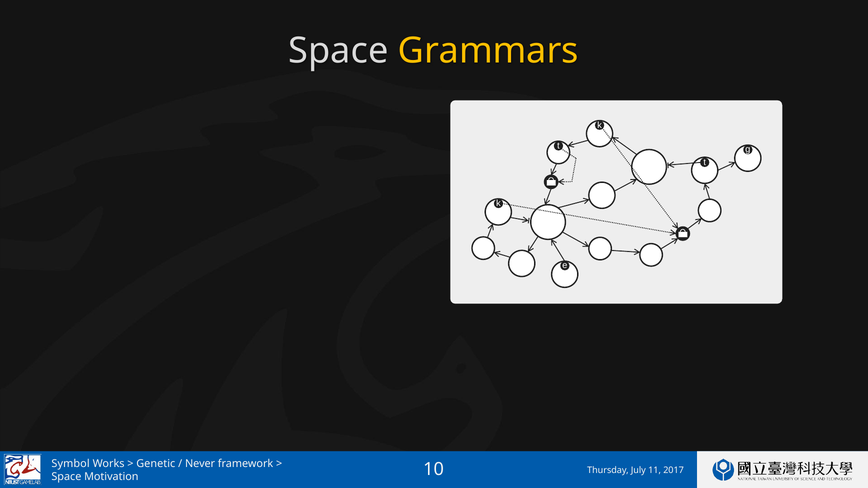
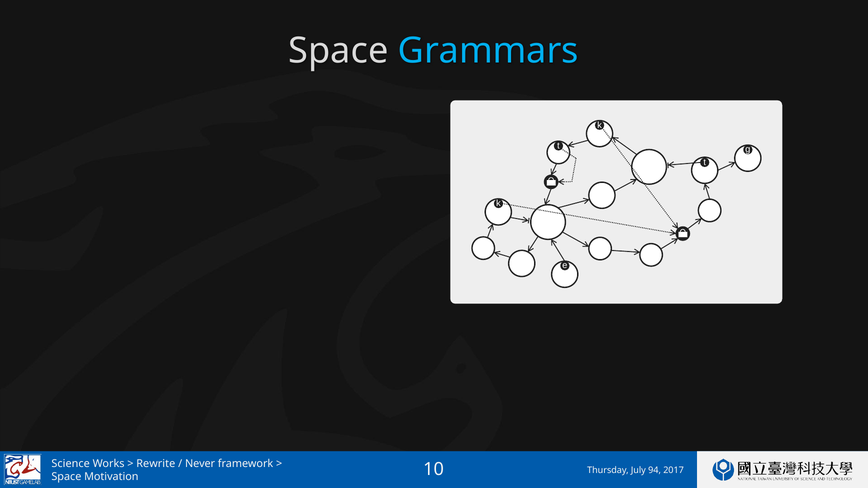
Grammars colour: yellow -> light blue
Symbol: Symbol -> Science
Genetic: Genetic -> Rewrite
11: 11 -> 94
